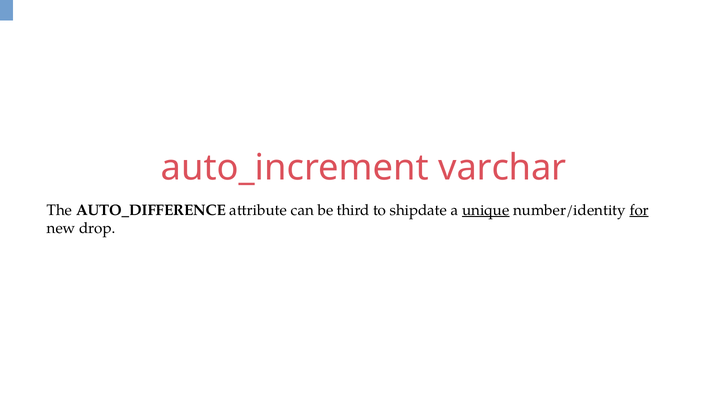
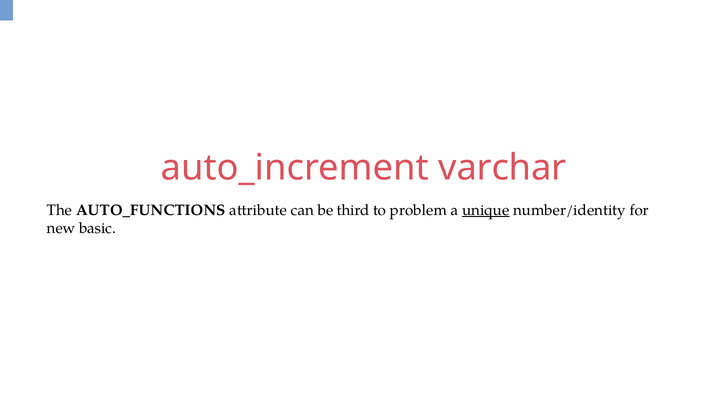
AUTO_DIFFERENCE: AUTO_DIFFERENCE -> AUTO_FUNCTIONS
shipdate: shipdate -> problem
for underline: present -> none
drop: drop -> basic
